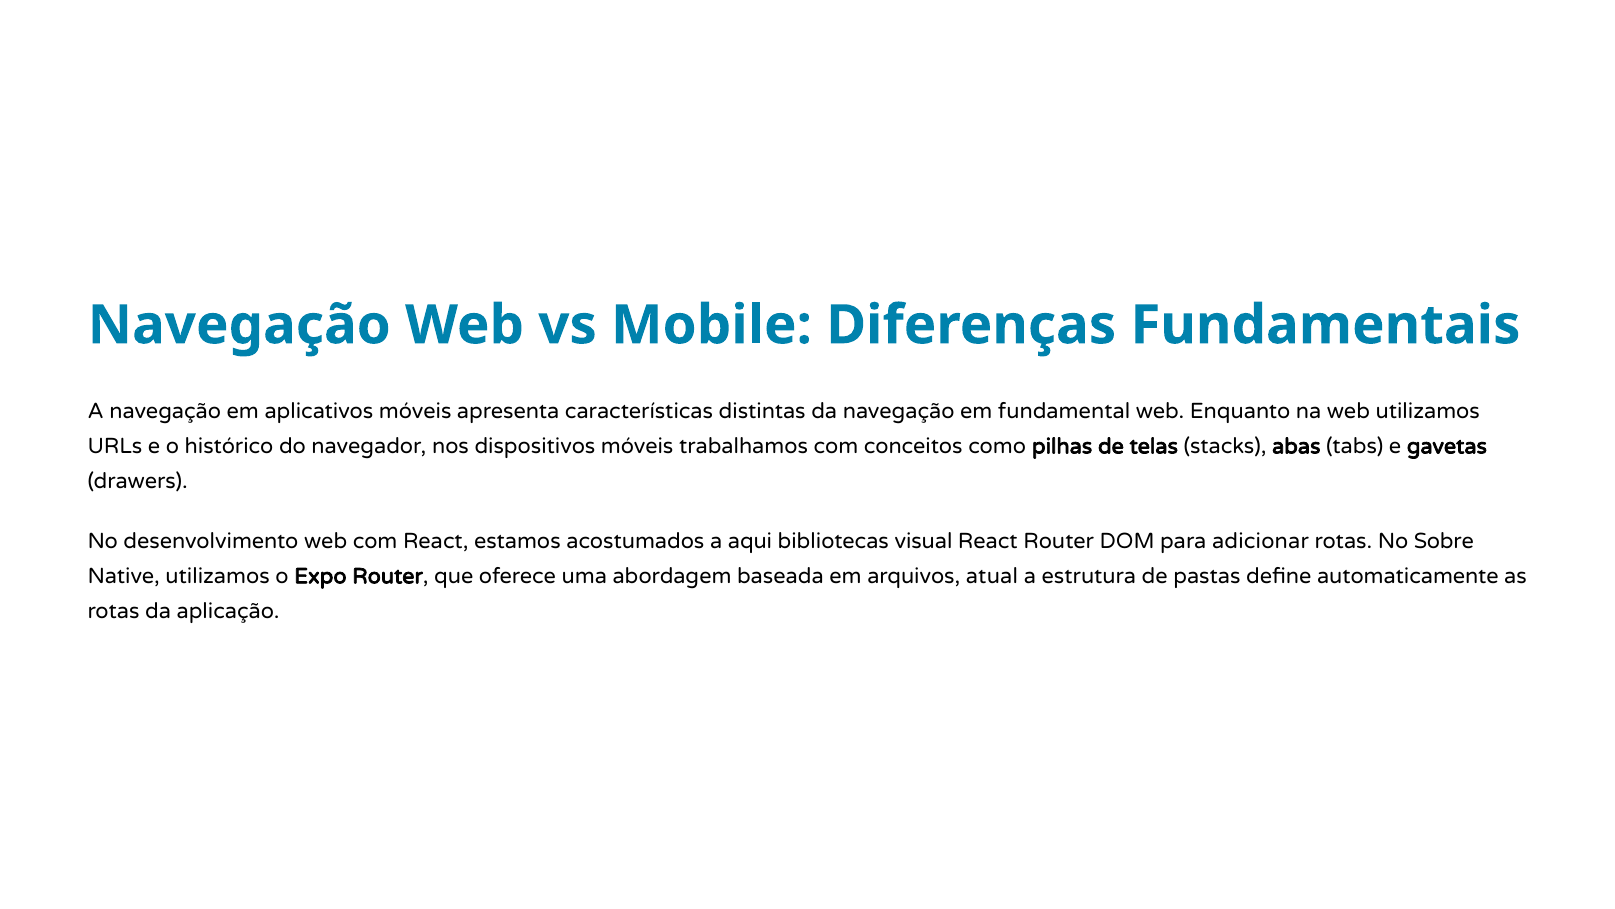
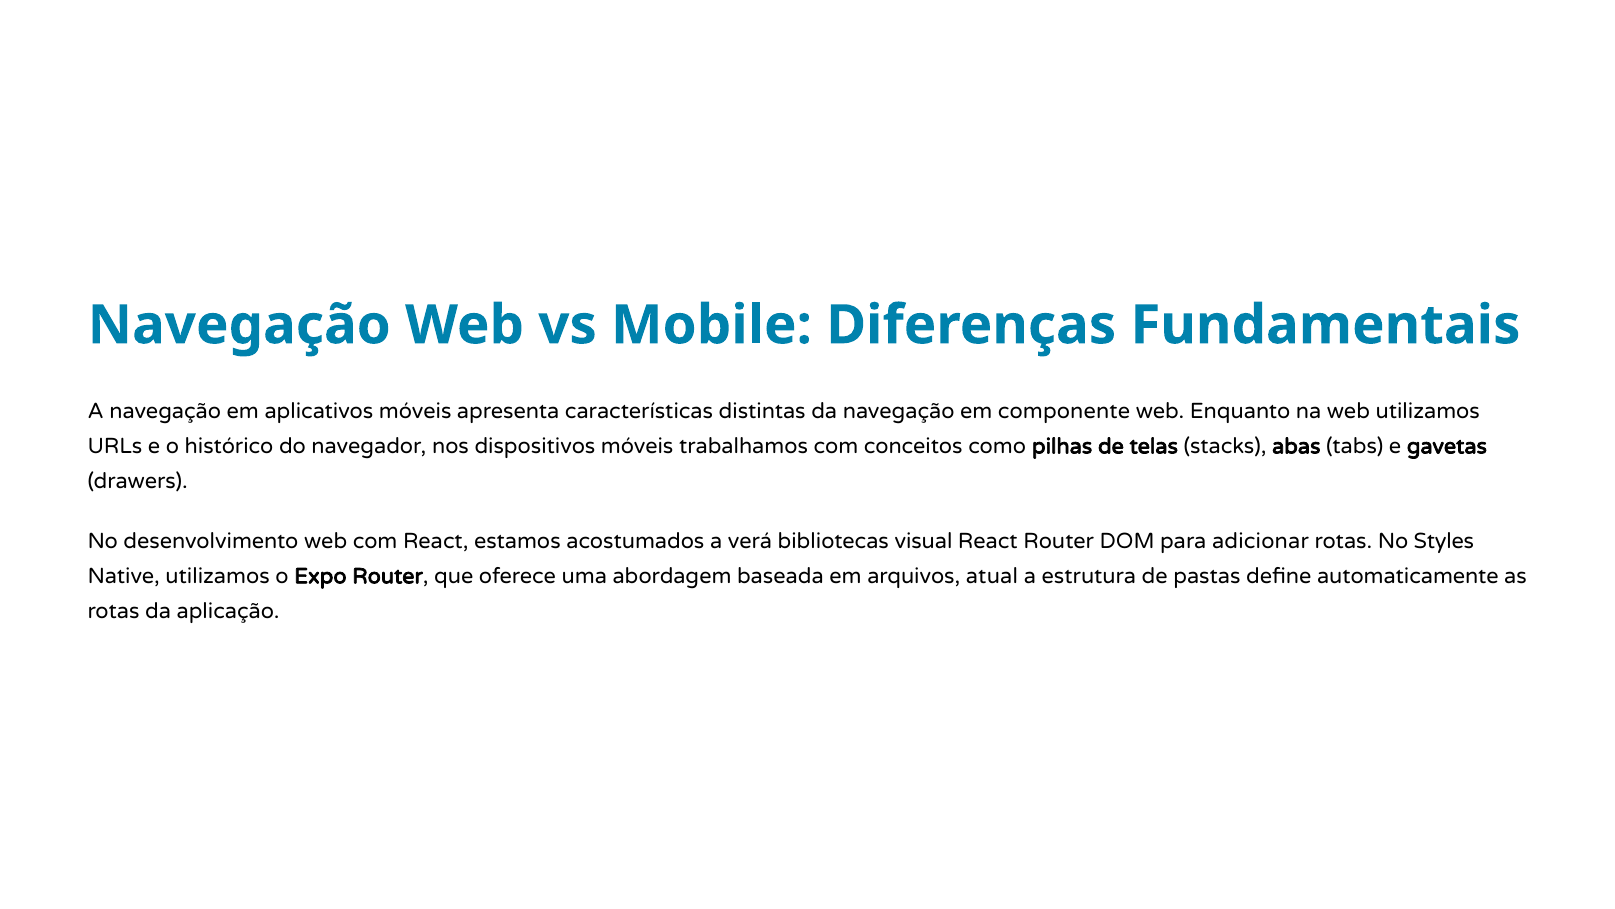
fundamental: fundamental -> componente
aqui: aqui -> verá
Sobre: Sobre -> Styles
